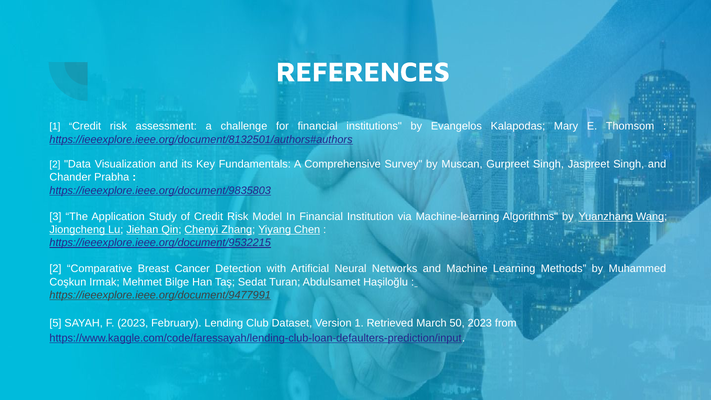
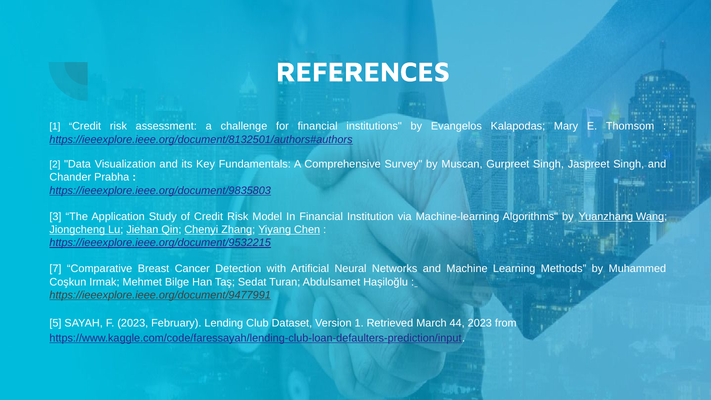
2 at (55, 269): 2 -> 7
50: 50 -> 44
